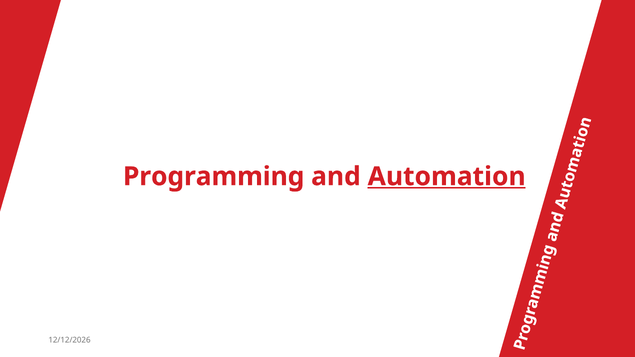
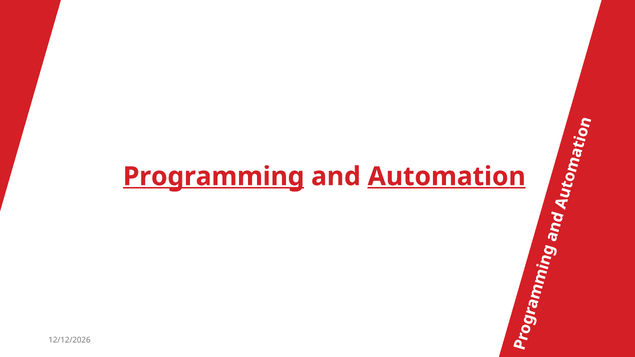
Programming underline: none -> present
